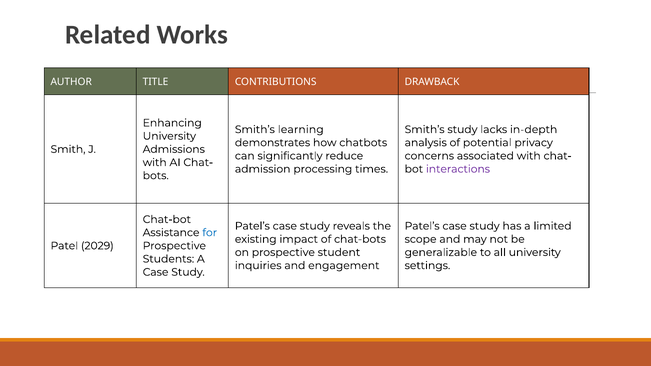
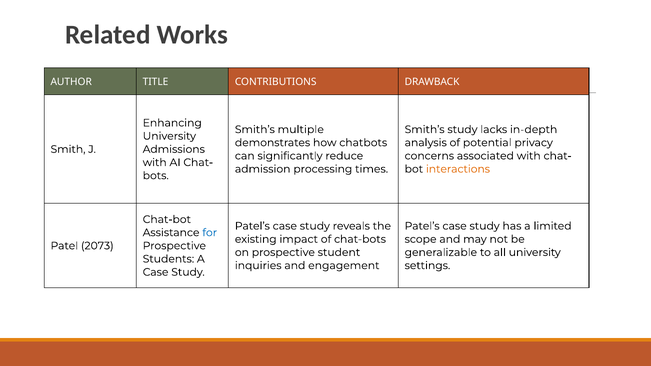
learning: learning -> multiple
interactions colour: purple -> orange
2029: 2029 -> 2073
